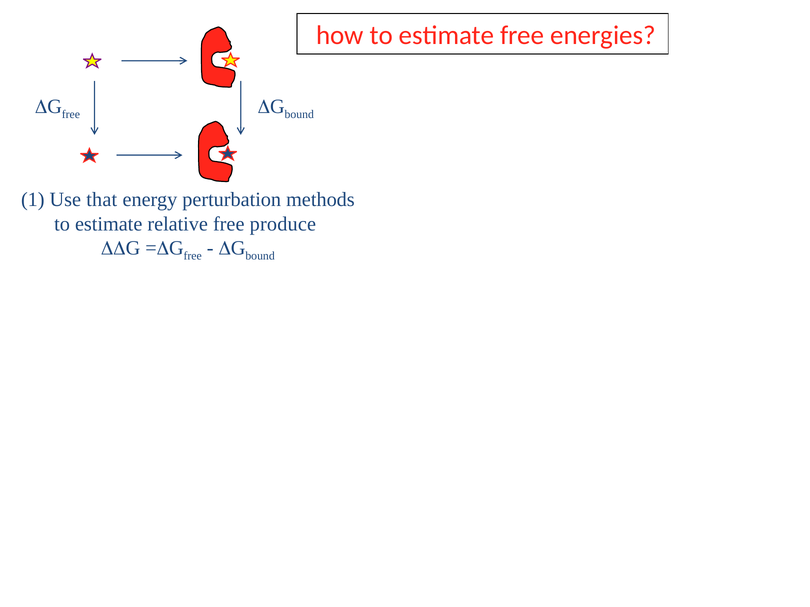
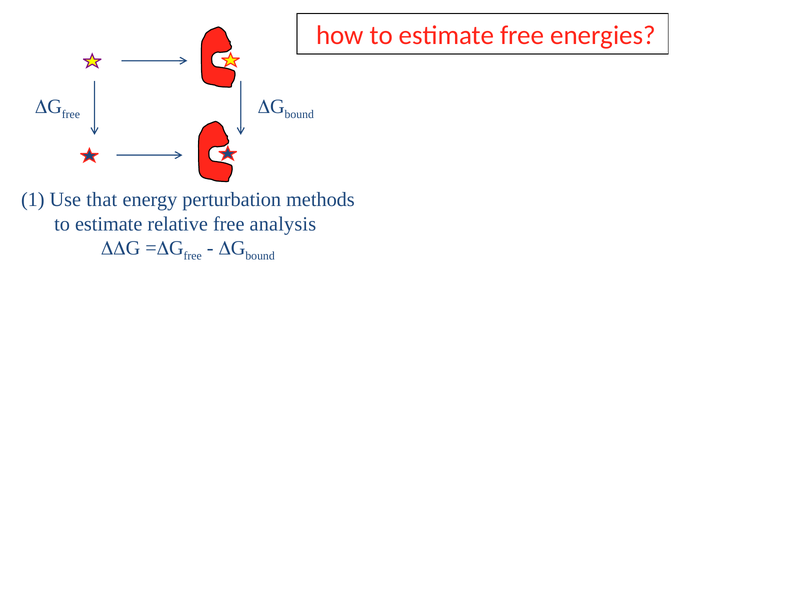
produce: produce -> analysis
